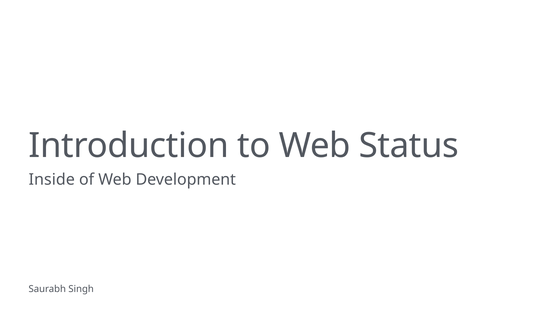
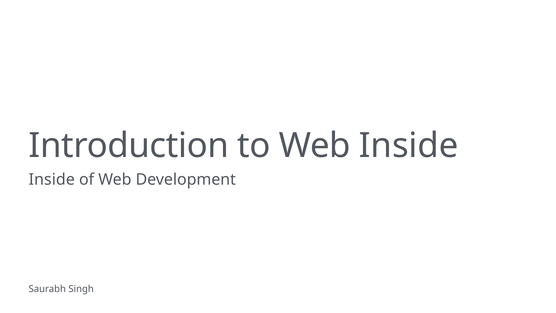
Web Status: Status -> Inside
